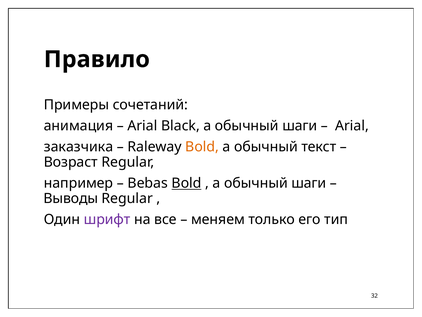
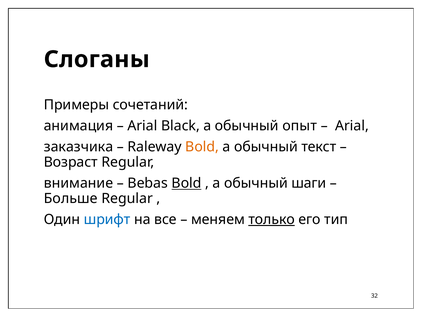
Правило: Правило -> Слоганы
Black а обычный шаги: шаги -> опыт
например: например -> внимание
Выводы: Выводы -> Больше
шрифт colour: purple -> blue
только underline: none -> present
